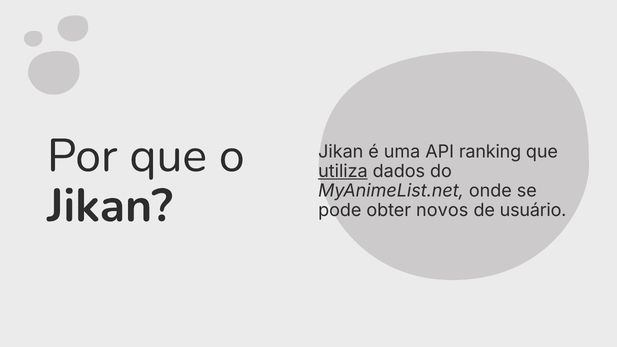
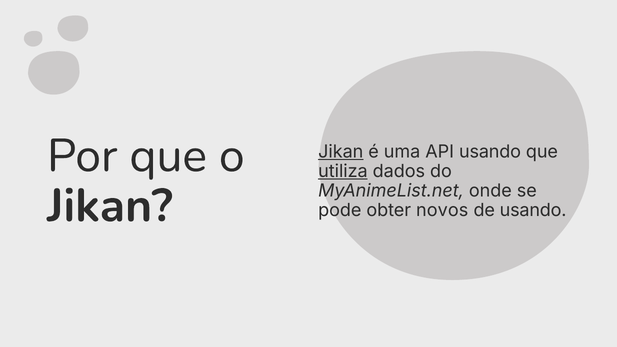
Jikan at (341, 152) underline: none -> present
API ranking: ranking -> usando
de usuário: usuário -> usando
